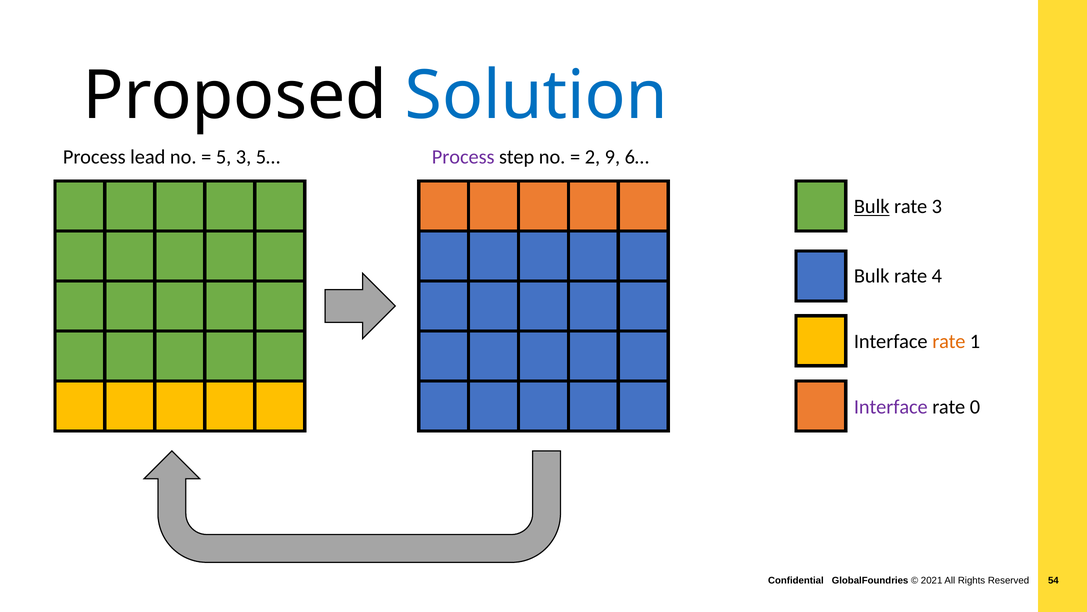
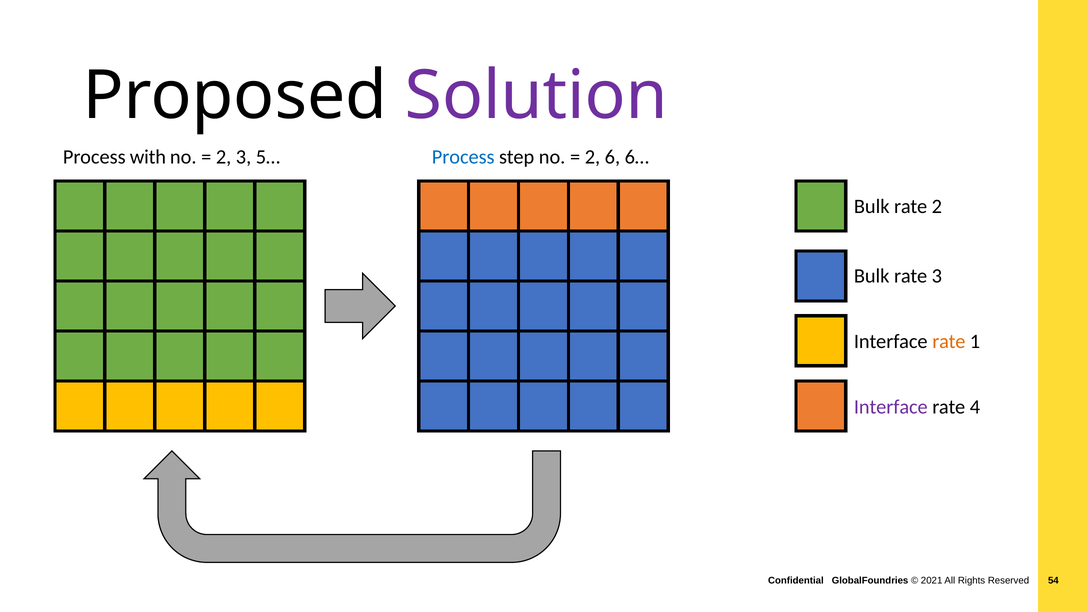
Solution colour: blue -> purple
lead: lead -> with
5 at (224, 157): 5 -> 2
Process at (463, 157) colour: purple -> blue
9: 9 -> 6
Bulk at (872, 207) underline: present -> none
rate 3: 3 -> 2
rate 4: 4 -> 3
0: 0 -> 4
